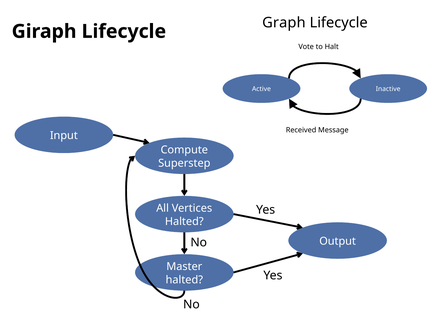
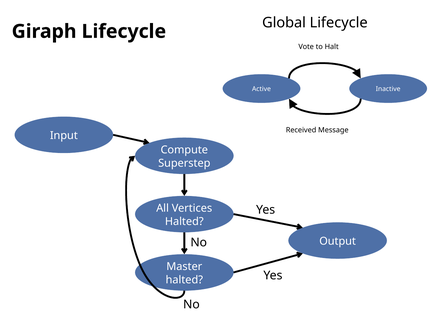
Graph: Graph -> Global
